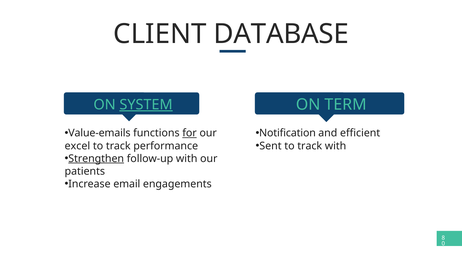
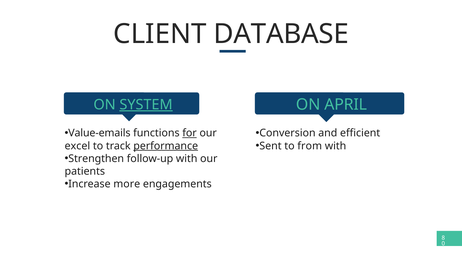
TERM: TERM -> APRIL
Notification: Notification -> Conversion
track at (310, 146): track -> from
performance underline: none -> present
Strengthen underline: present -> none
email: email -> more
